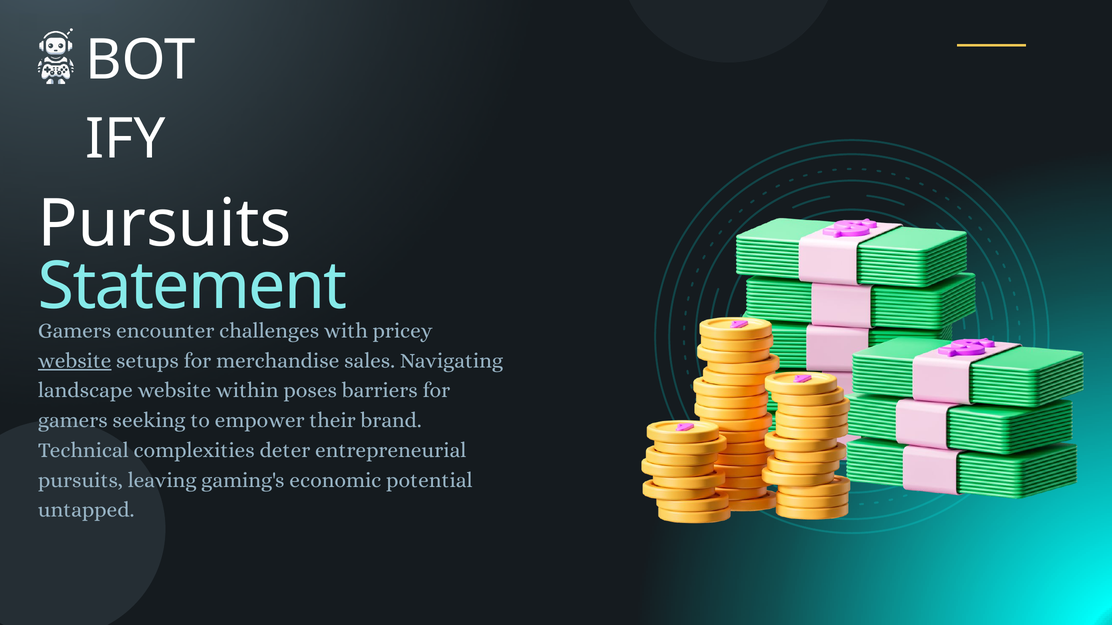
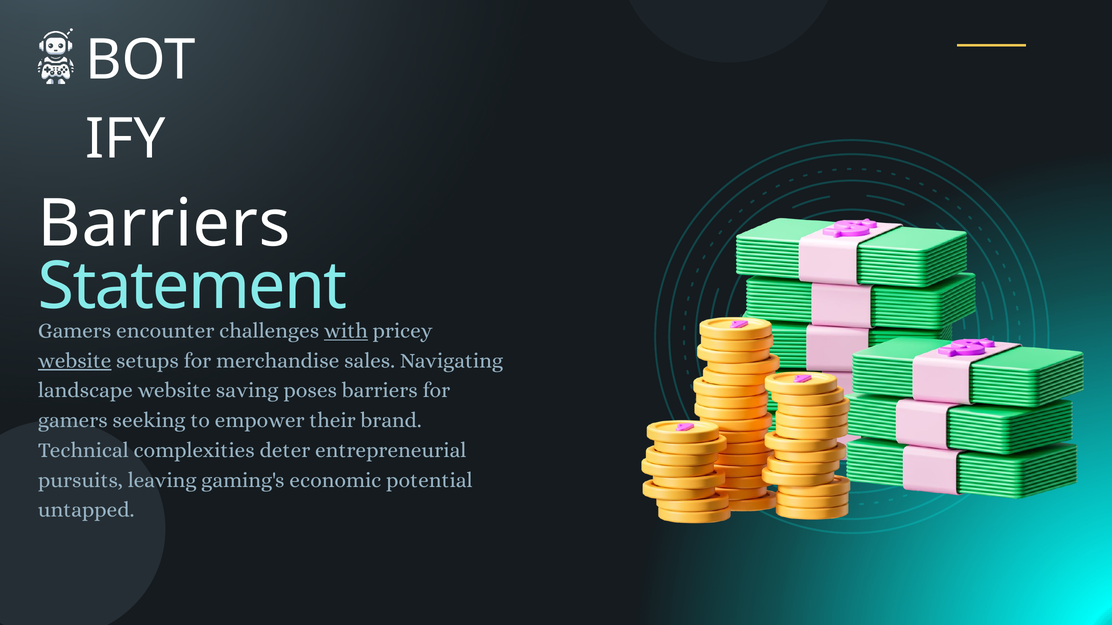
Pursuits at (165, 224): Pursuits -> Barriers
with underline: none -> present
within: within -> saving
